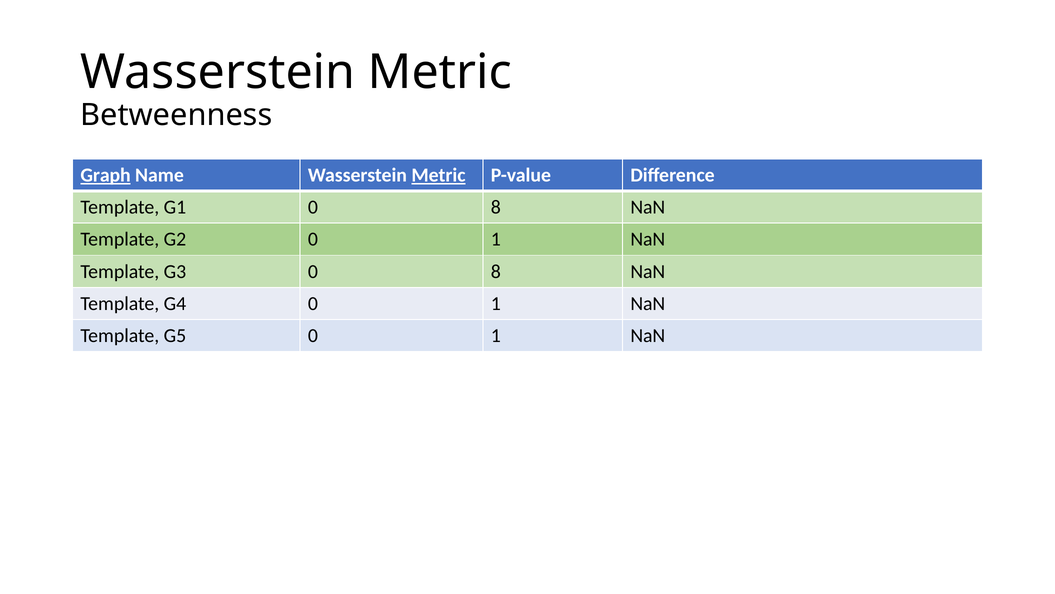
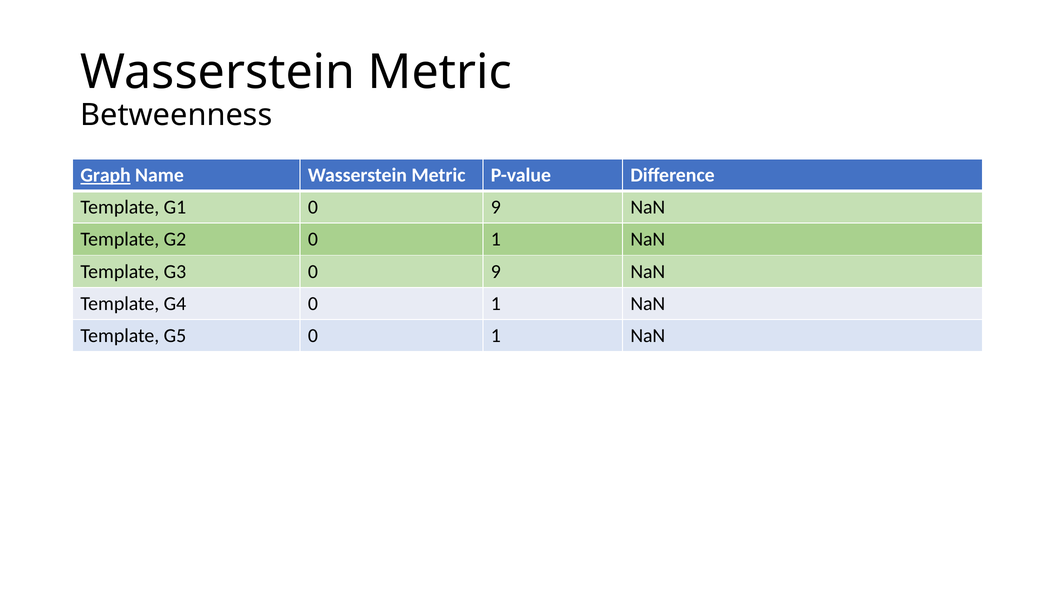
Metric at (438, 175) underline: present -> none
G1 0 8: 8 -> 9
G3 0 8: 8 -> 9
